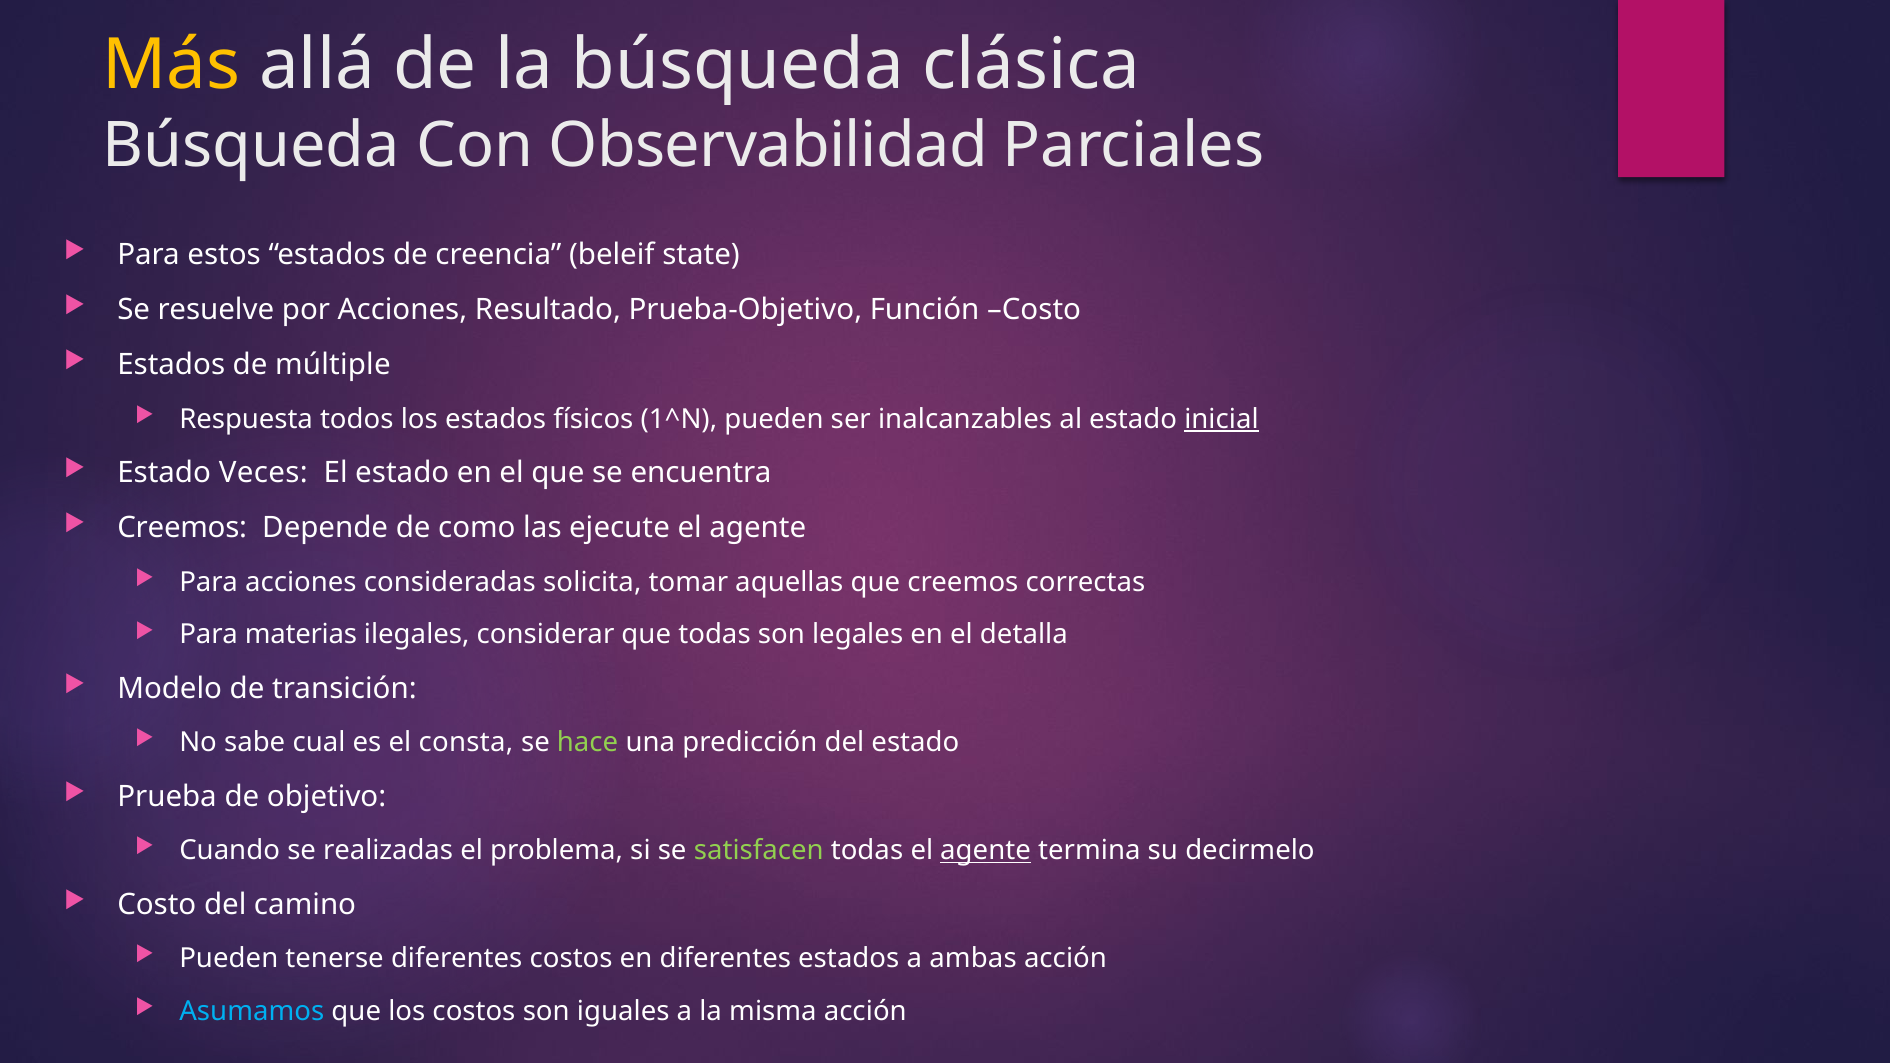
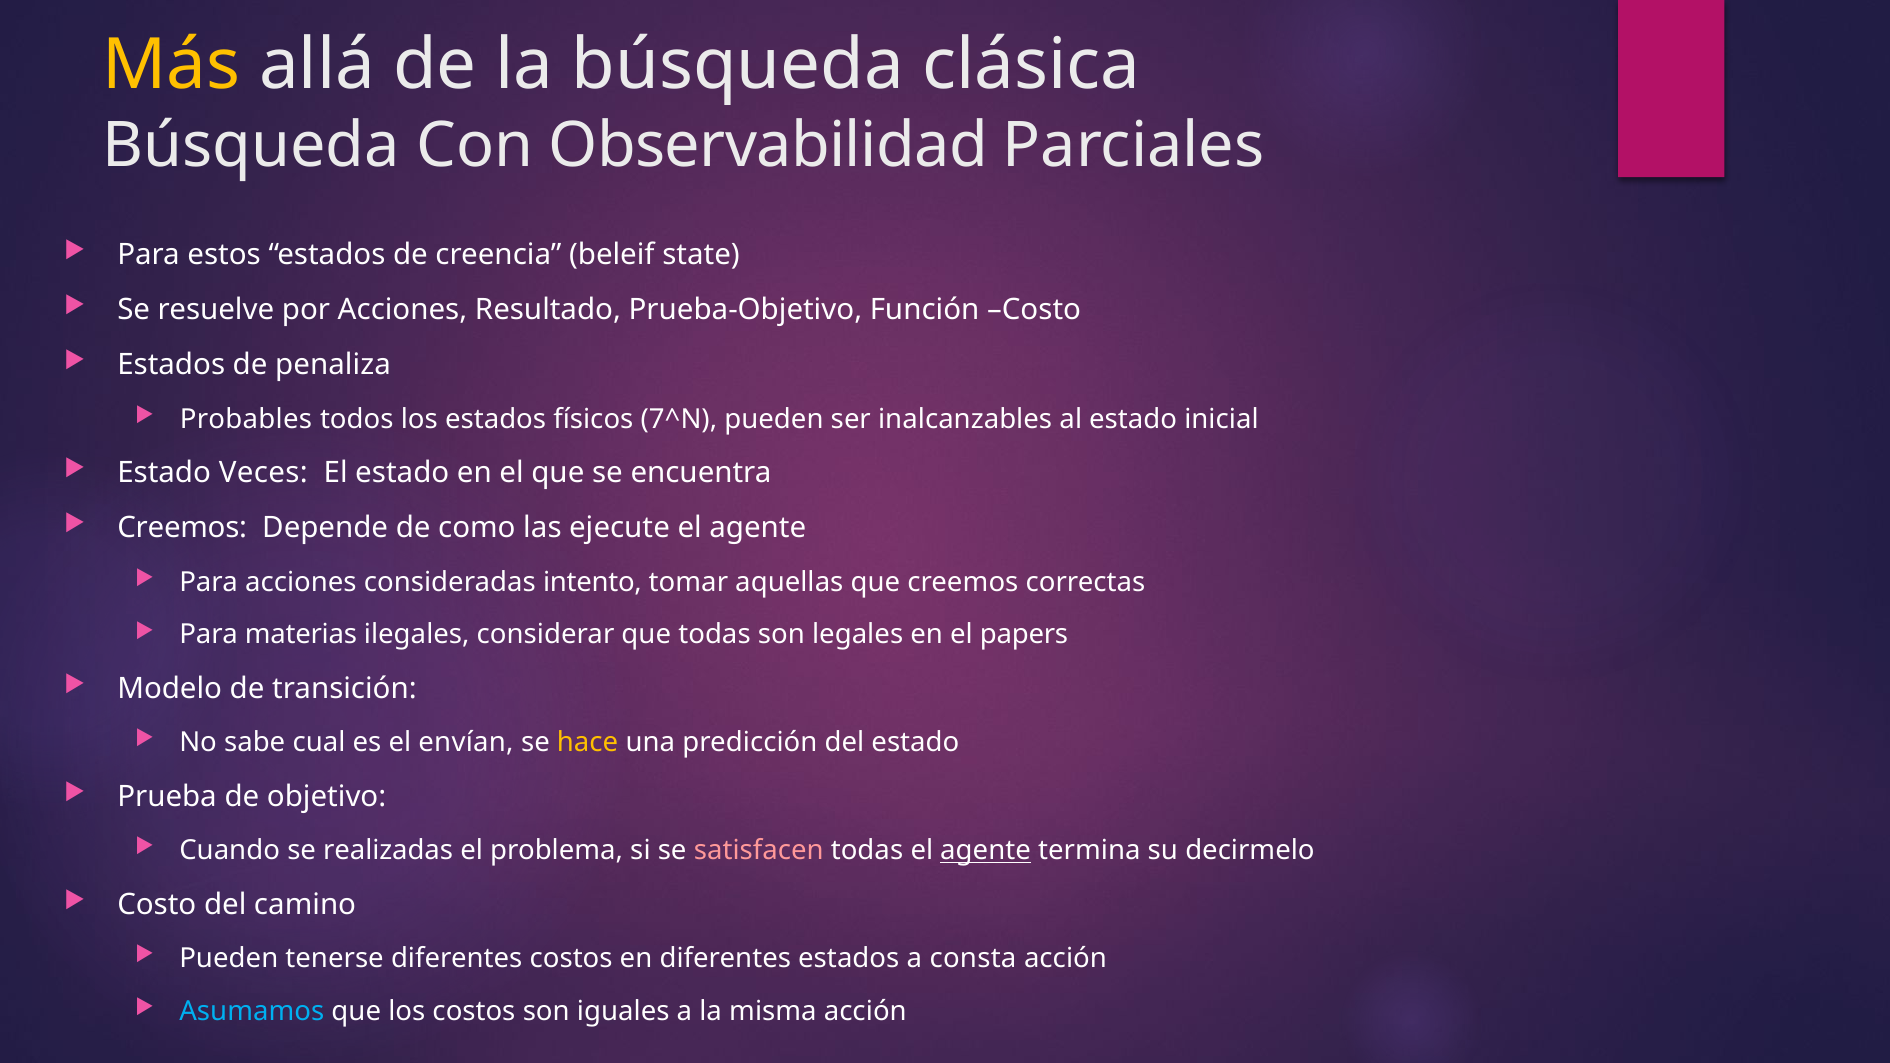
múltiple: múltiple -> penaliza
Respuesta: Respuesta -> Probables
1^N: 1^N -> 7^N
inicial underline: present -> none
solicita: solicita -> intento
detalla: detalla -> papers
consta: consta -> envían
hace colour: light green -> yellow
satisfacen colour: light green -> pink
ambas: ambas -> consta
